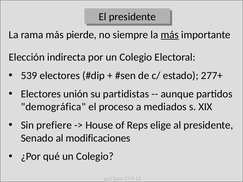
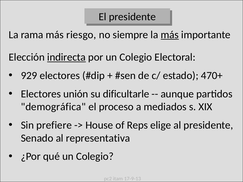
pierde: pierde -> riesgo
indirecta underline: none -> present
539: 539 -> 929
277+: 277+ -> 470+
partidistas: partidistas -> dificultarle
modificaciones: modificaciones -> representativa
